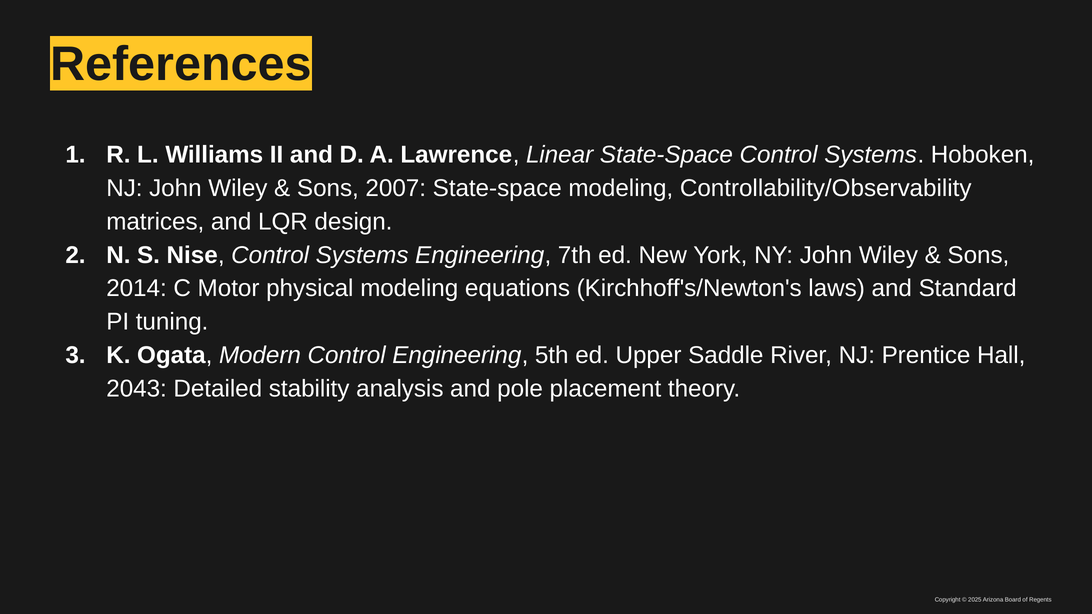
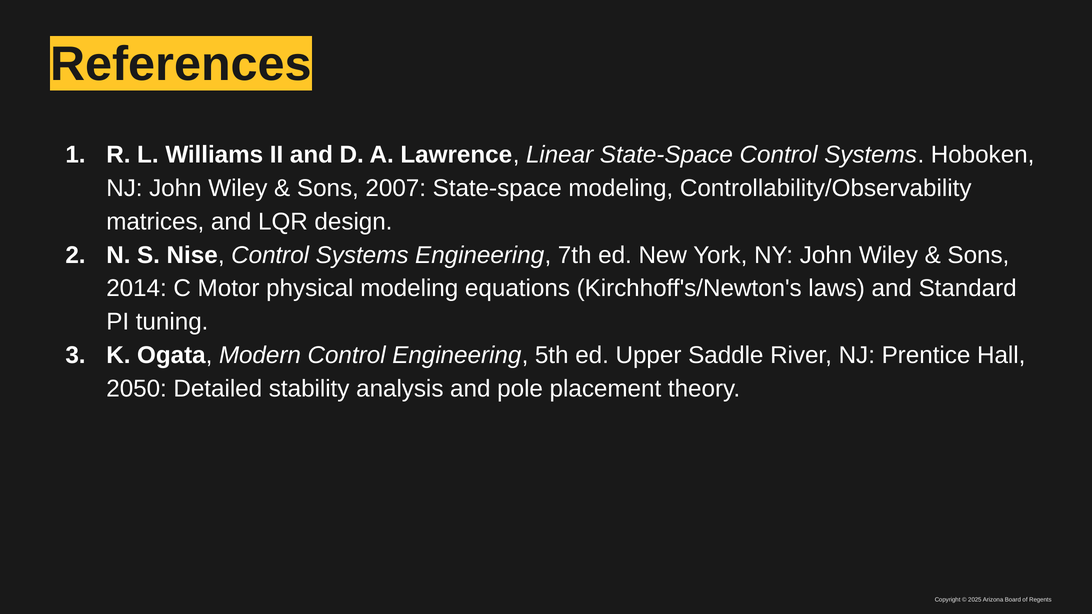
2043: 2043 -> 2050
